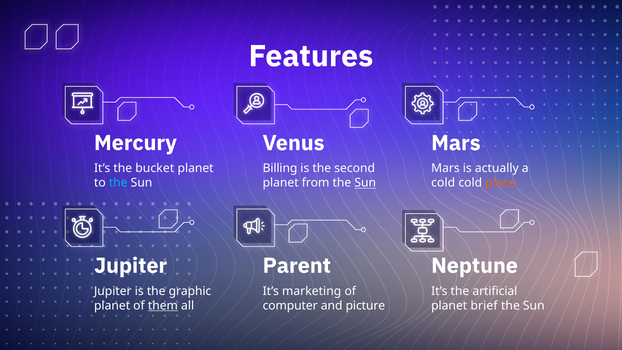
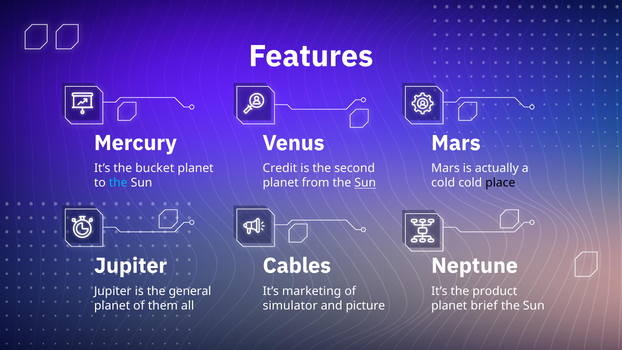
Billing: Billing -> Credit
place colour: orange -> black
Parent: Parent -> Cables
graphic: graphic -> general
artificial: artificial -> product
them underline: present -> none
computer: computer -> simulator
